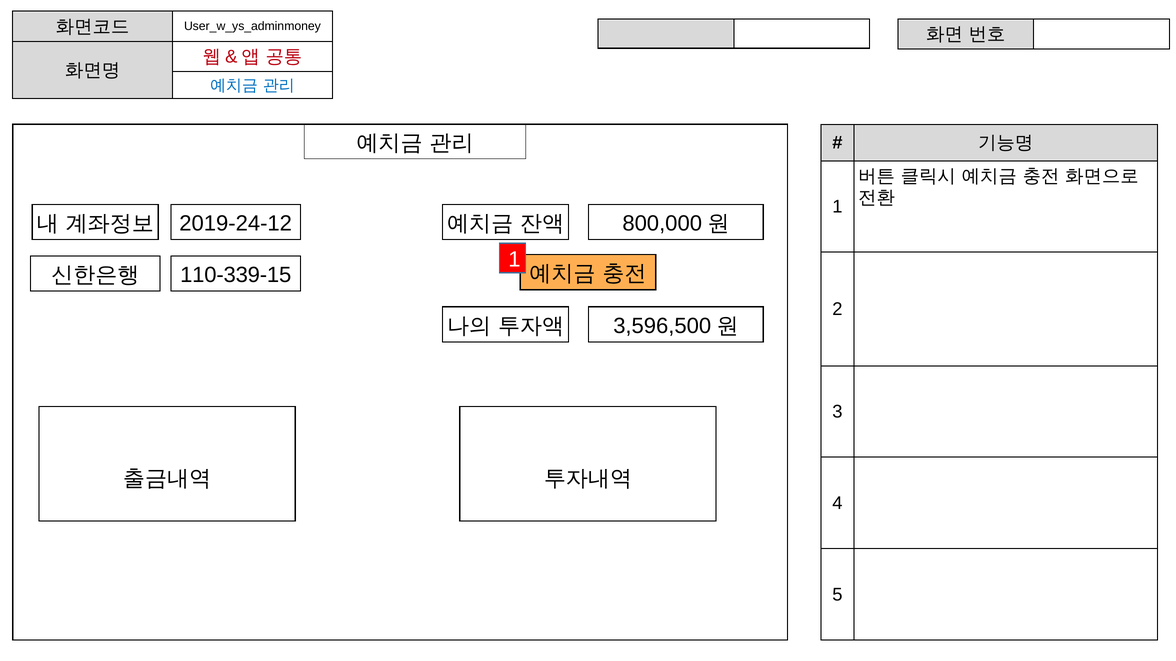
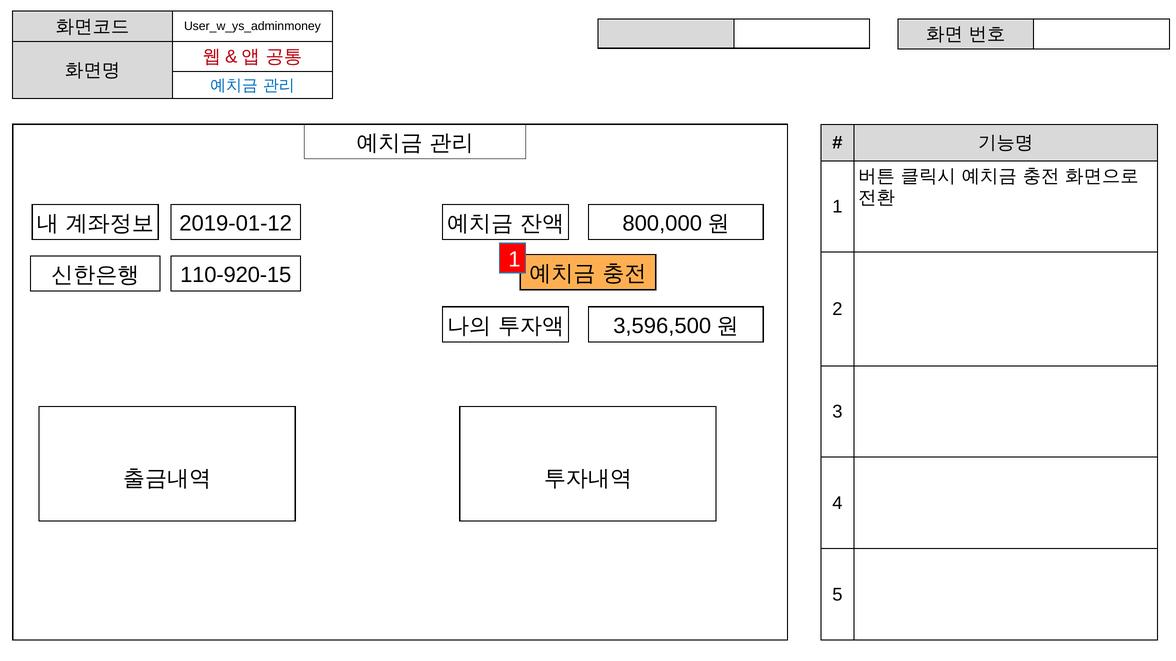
2019-24-12: 2019-24-12 -> 2019-01-12
110-339-15: 110-339-15 -> 110-920-15
